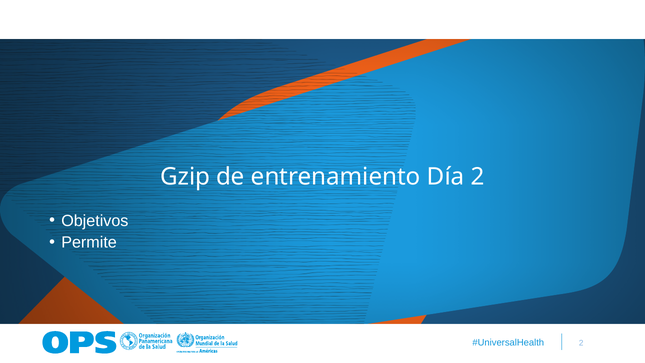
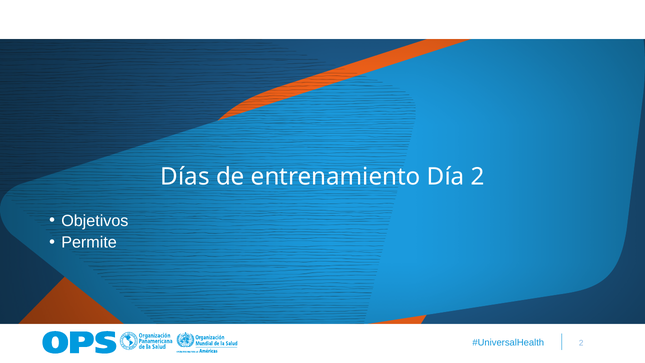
Gzip: Gzip -> Días
